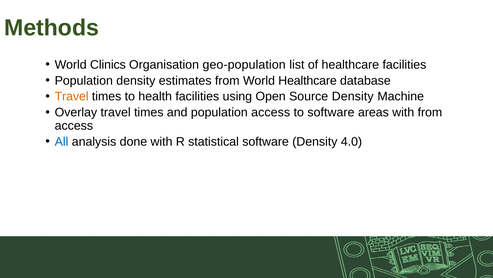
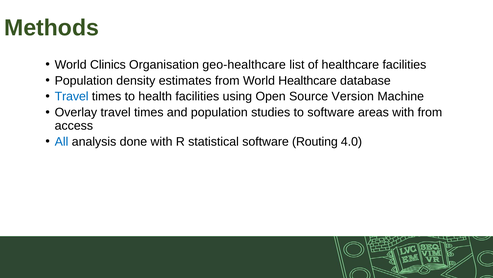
geo-population: geo-population -> geo-healthcare
Travel at (72, 96) colour: orange -> blue
Source Density: Density -> Version
population access: access -> studies
software Density: Density -> Routing
